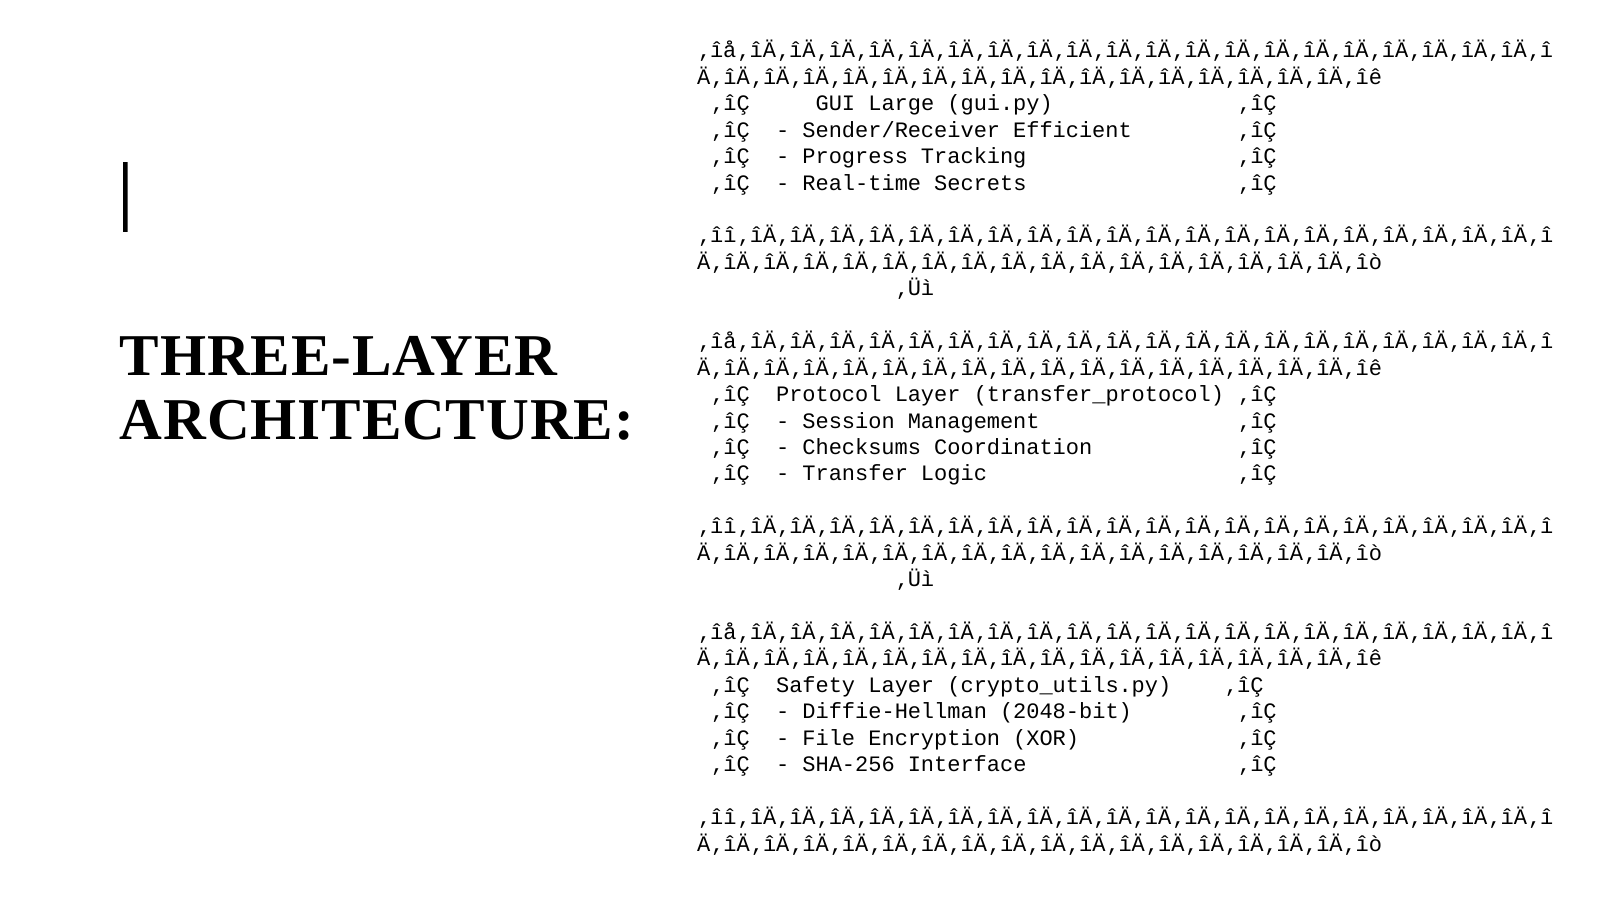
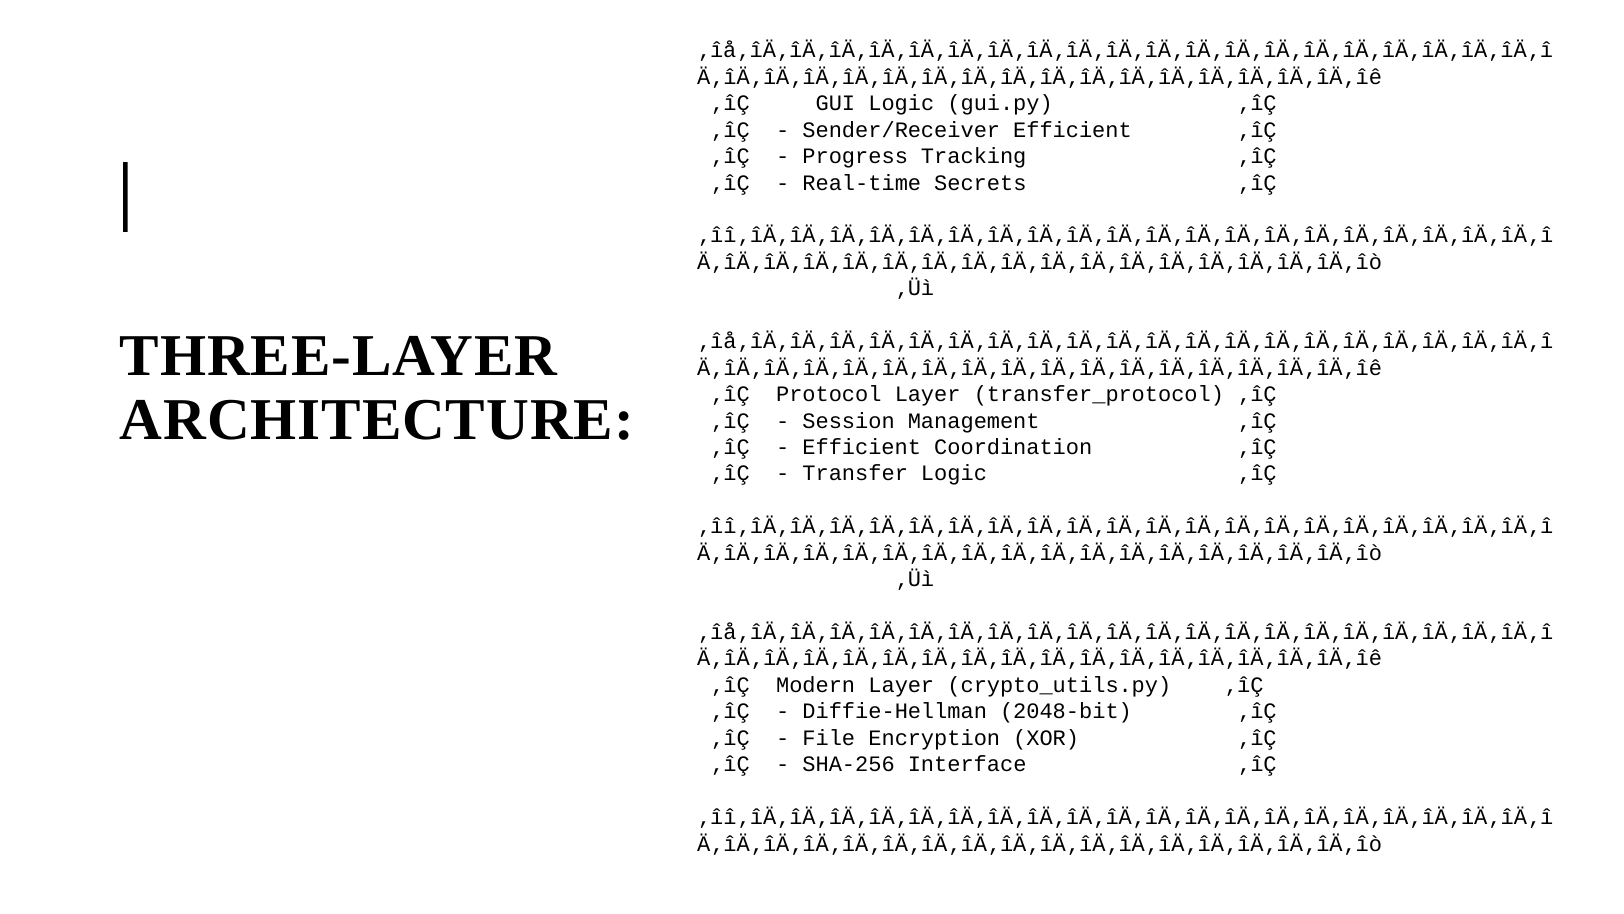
GUI Large: Large -> Logic
Checksums at (862, 447): Checksums -> Efficient
Safety: Safety -> Modern
